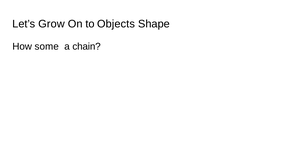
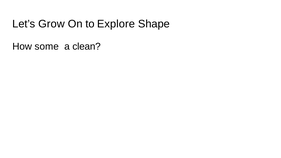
Objects: Objects -> Explore
chain: chain -> clean
